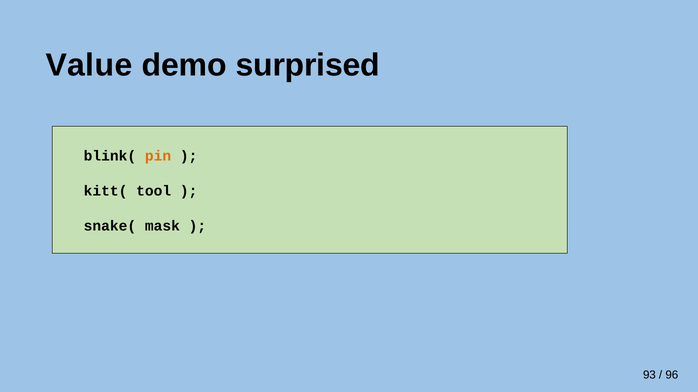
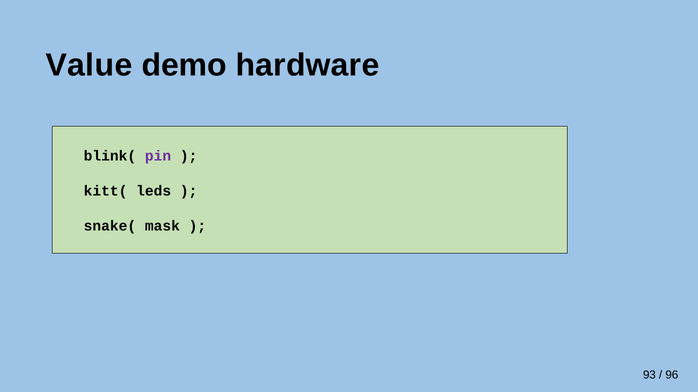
surprised: surprised -> hardware
pin colour: orange -> purple
tool: tool -> leds
